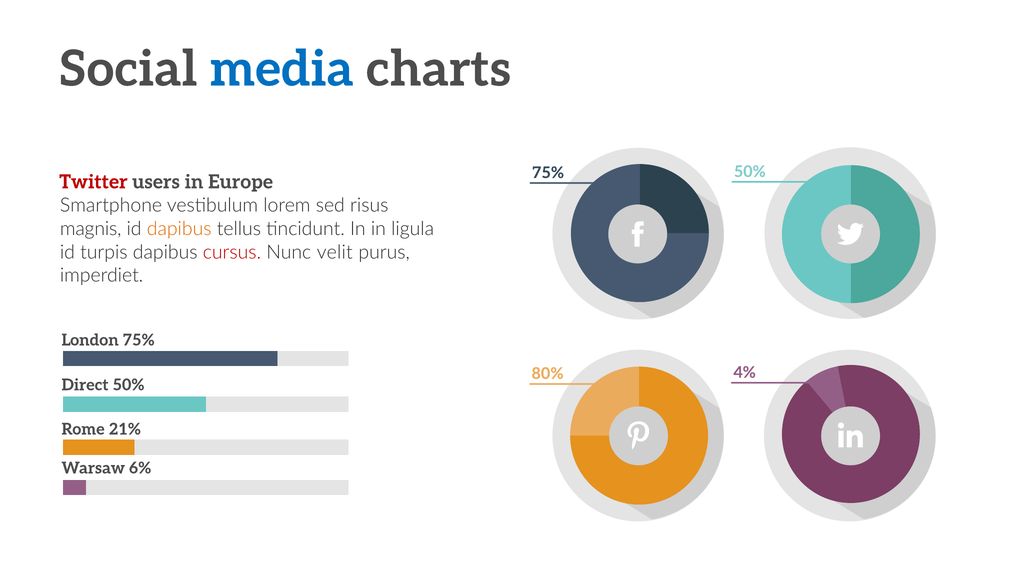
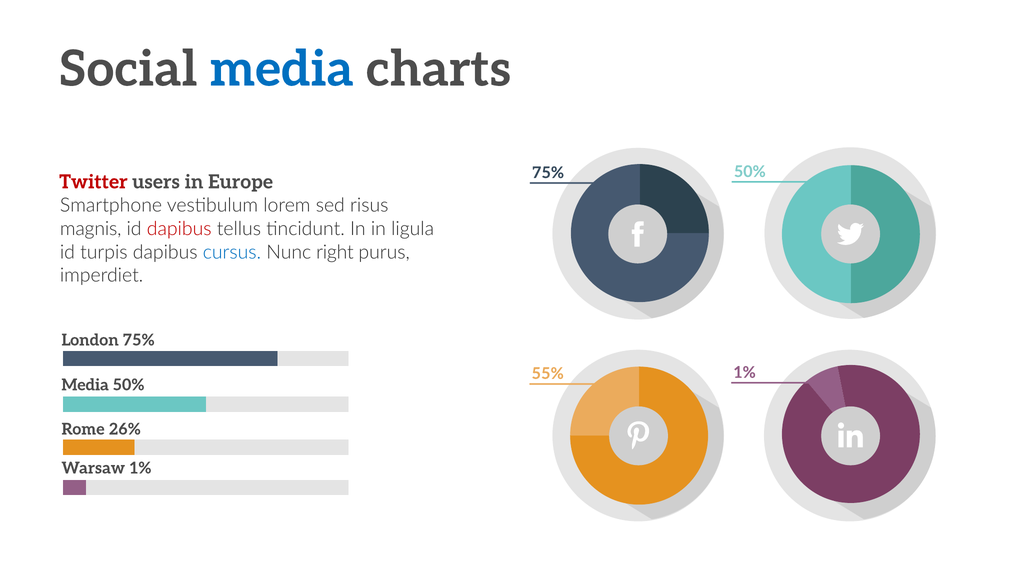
dapibus at (179, 229) colour: orange -> red
cursus colour: red -> blue
velit: velit -> right
4% at (744, 372): 4% -> 1%
80%: 80% -> 55%
Direct at (85, 385): Direct -> Media
21%: 21% -> 26%
Warsaw 6%: 6% -> 1%
